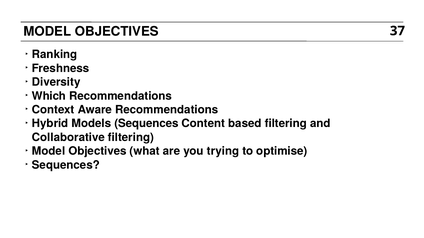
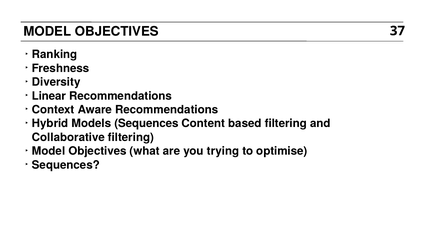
Which: Which -> Linear
